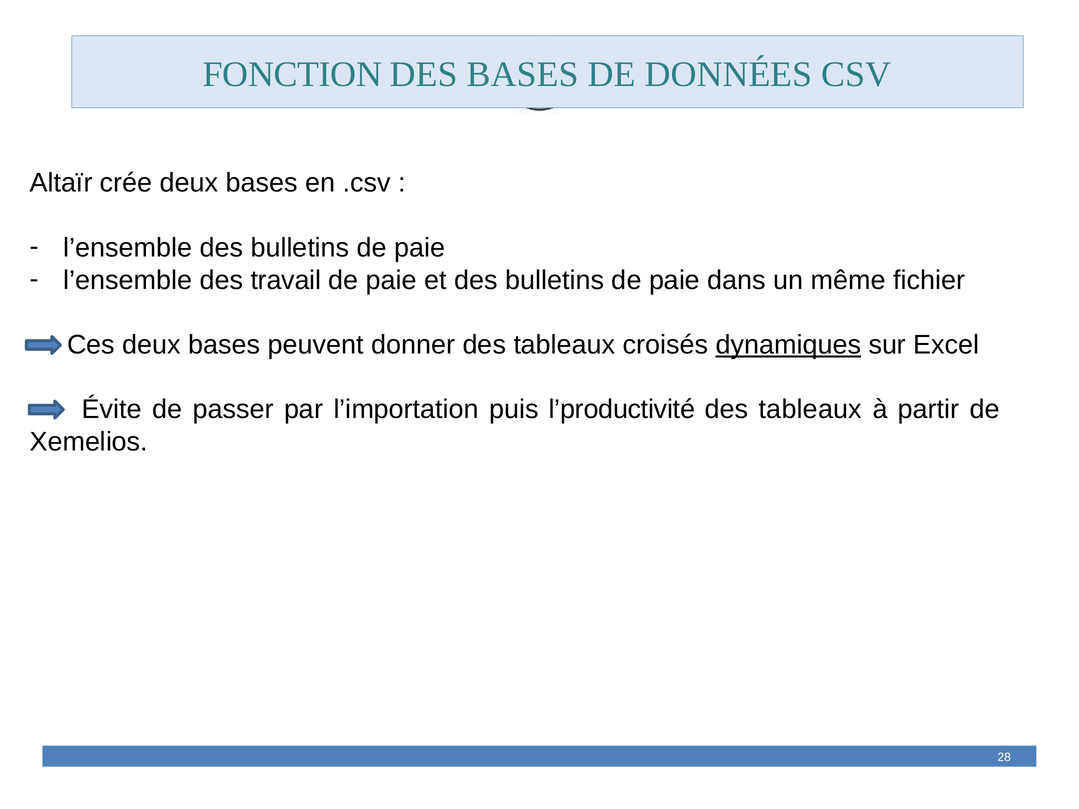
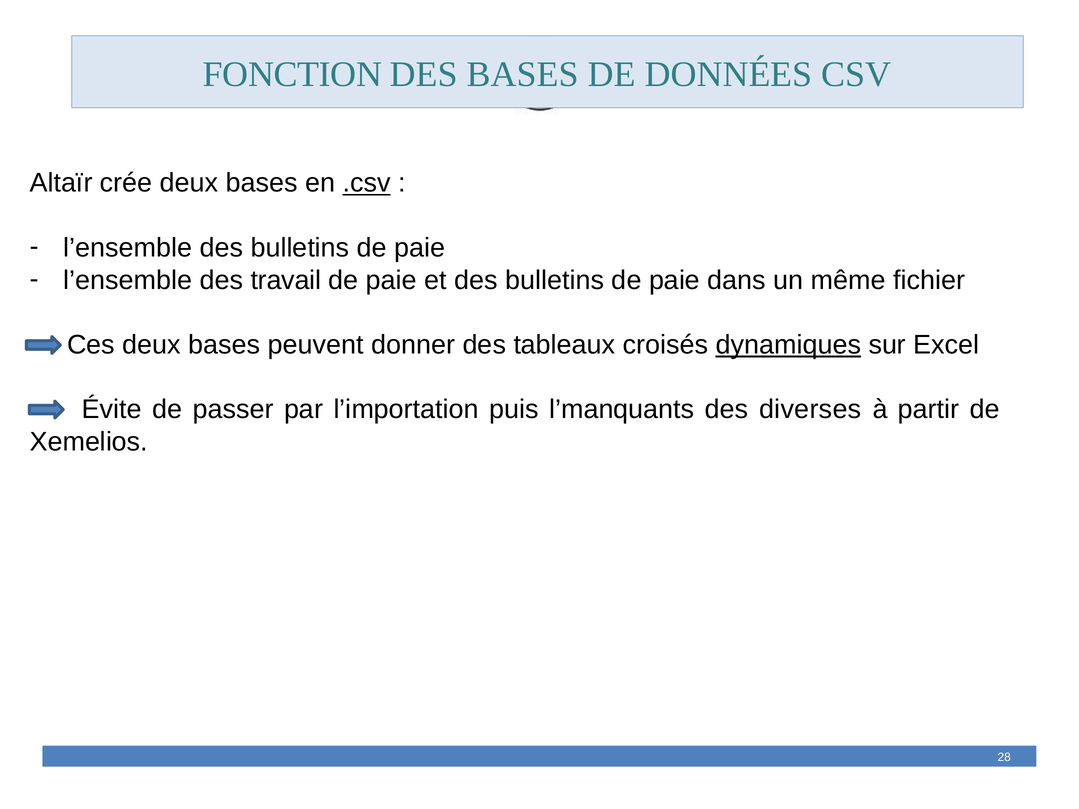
.csv underline: none -> present
l’productivité: l’productivité -> l’manquants
tableaux at (810, 410): tableaux -> diverses
